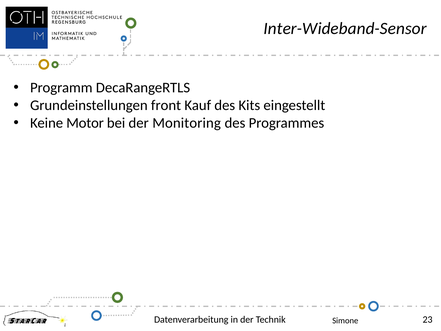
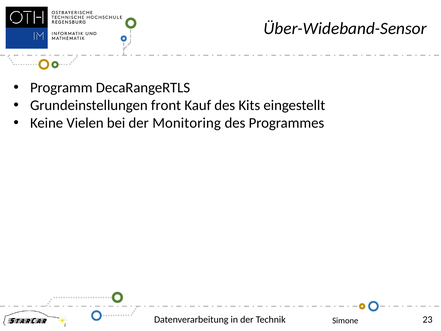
Inter-Wideband-Sensor: Inter-Wideband-Sensor -> Über-Wideband-Sensor
Motor: Motor -> Vielen
